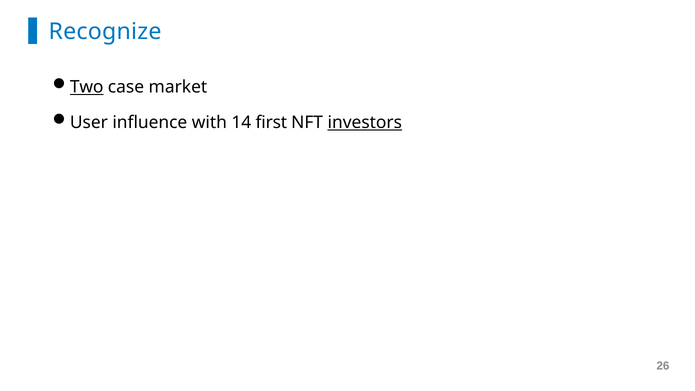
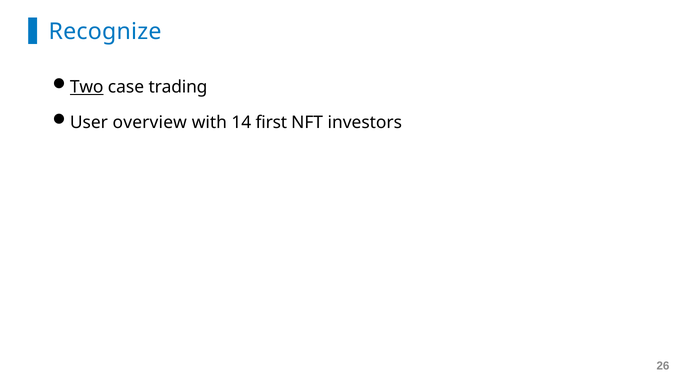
market: market -> trading
influence: influence -> overview
investors underline: present -> none
